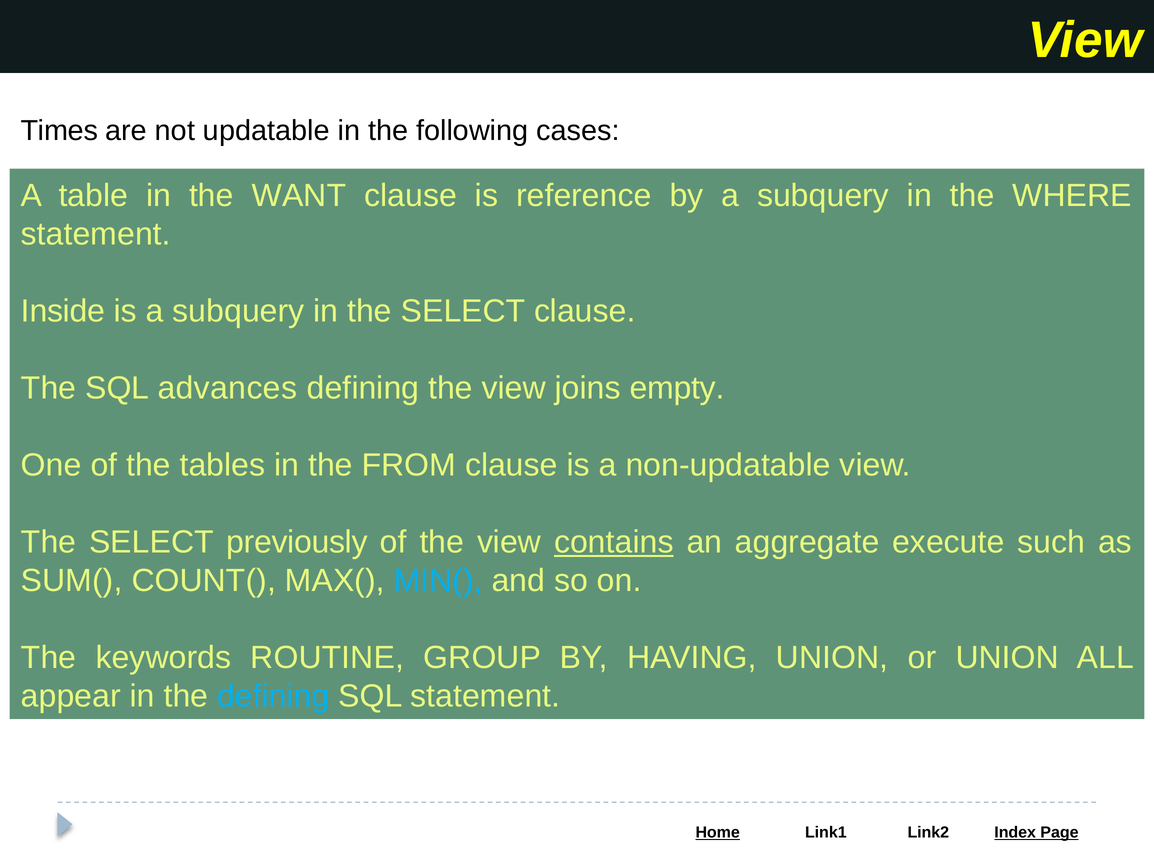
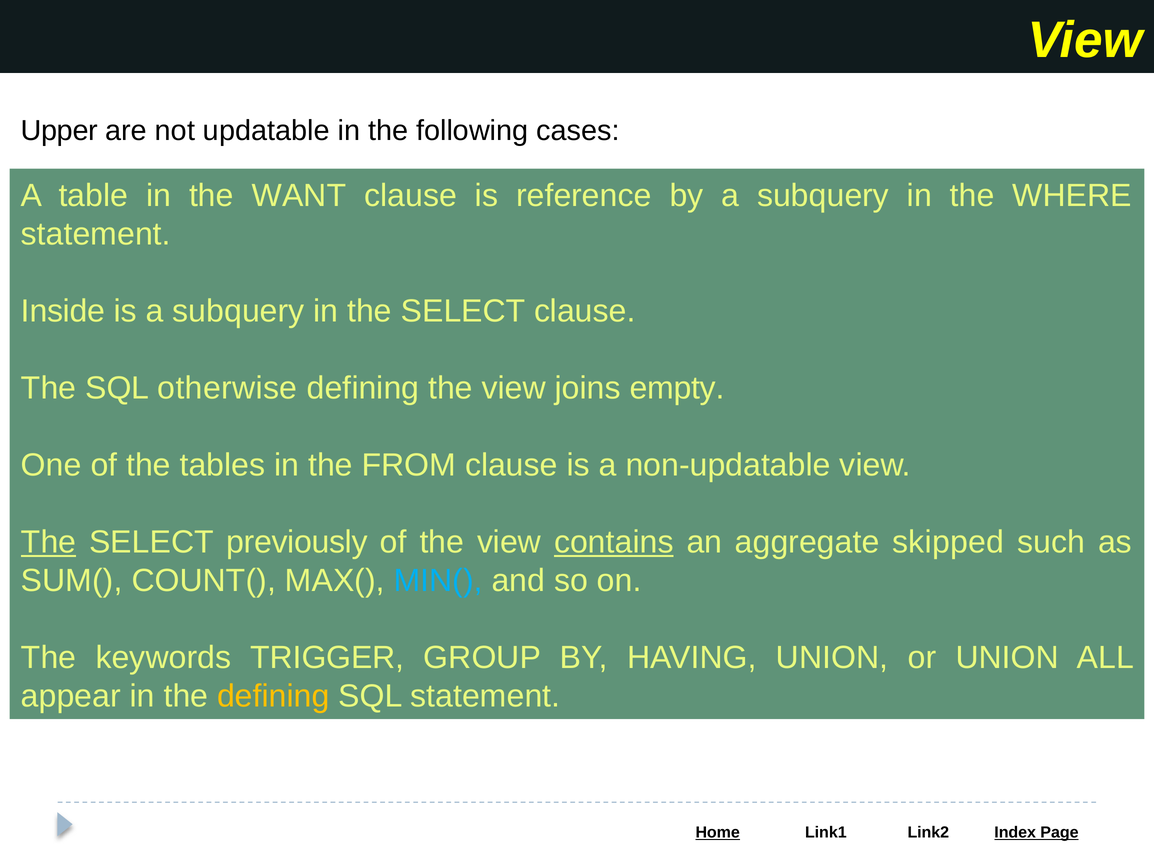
Times: Times -> Upper
advances: advances -> otherwise
The at (49, 542) underline: none -> present
execute: execute -> skipped
ROUTINE: ROUTINE -> TRIGGER
defining at (273, 696) colour: light blue -> yellow
